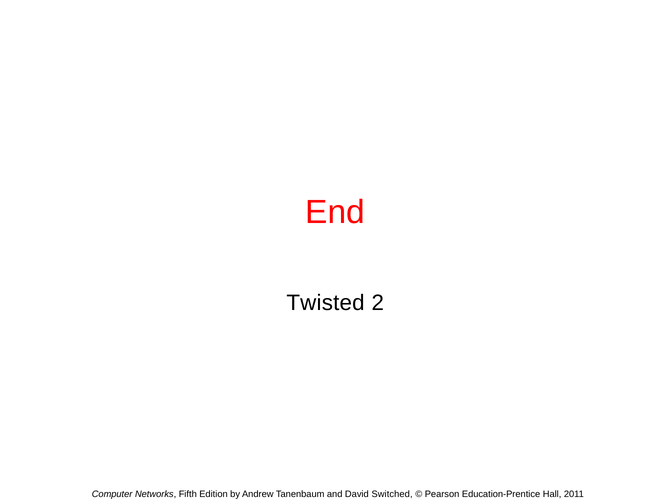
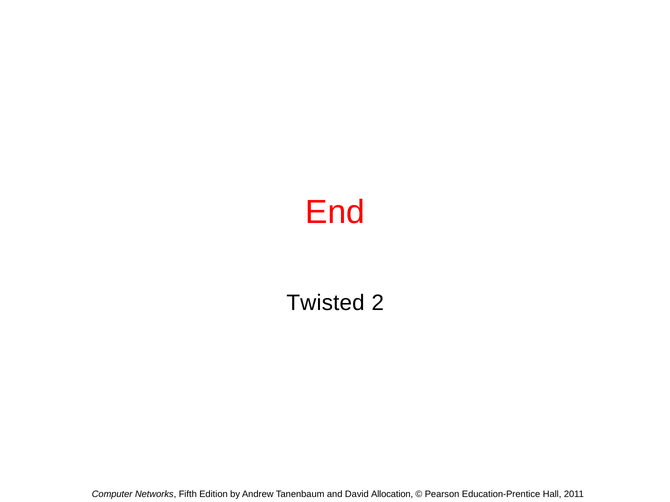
Switched: Switched -> Allocation
